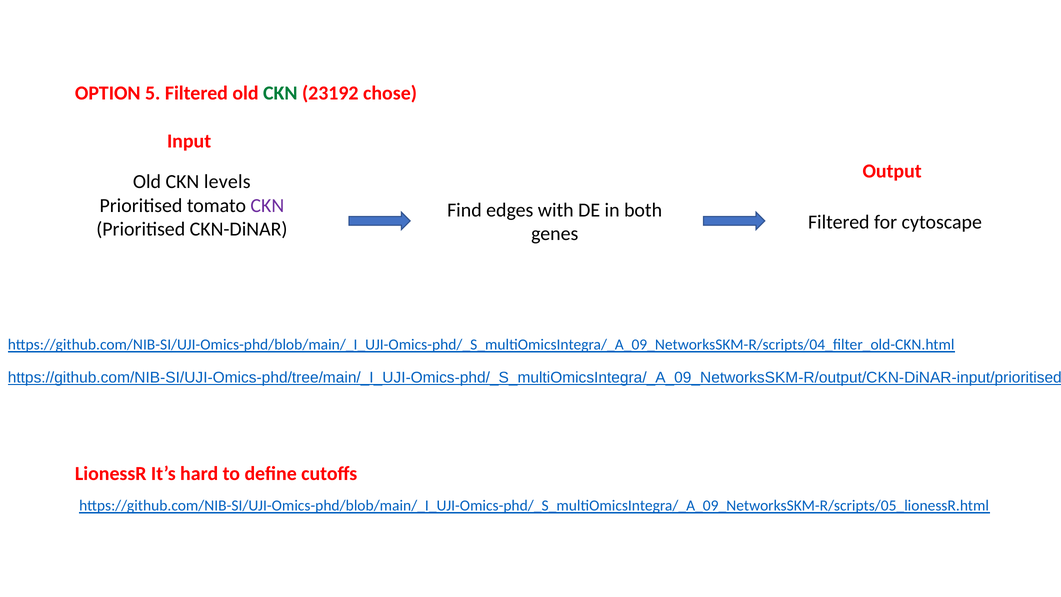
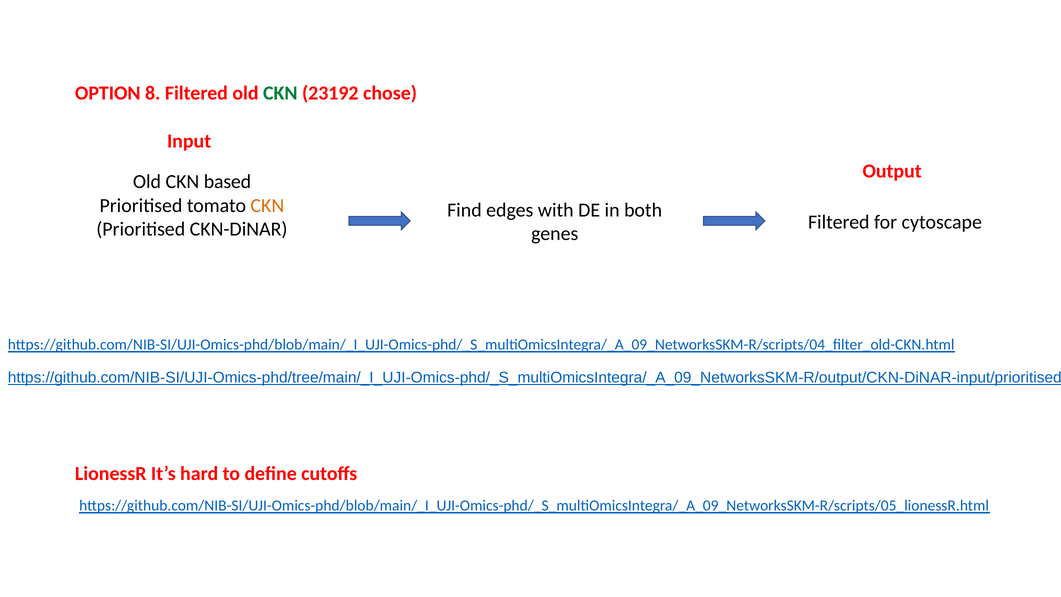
5: 5 -> 8
levels: levels -> based
CKN at (267, 205) colour: purple -> orange
